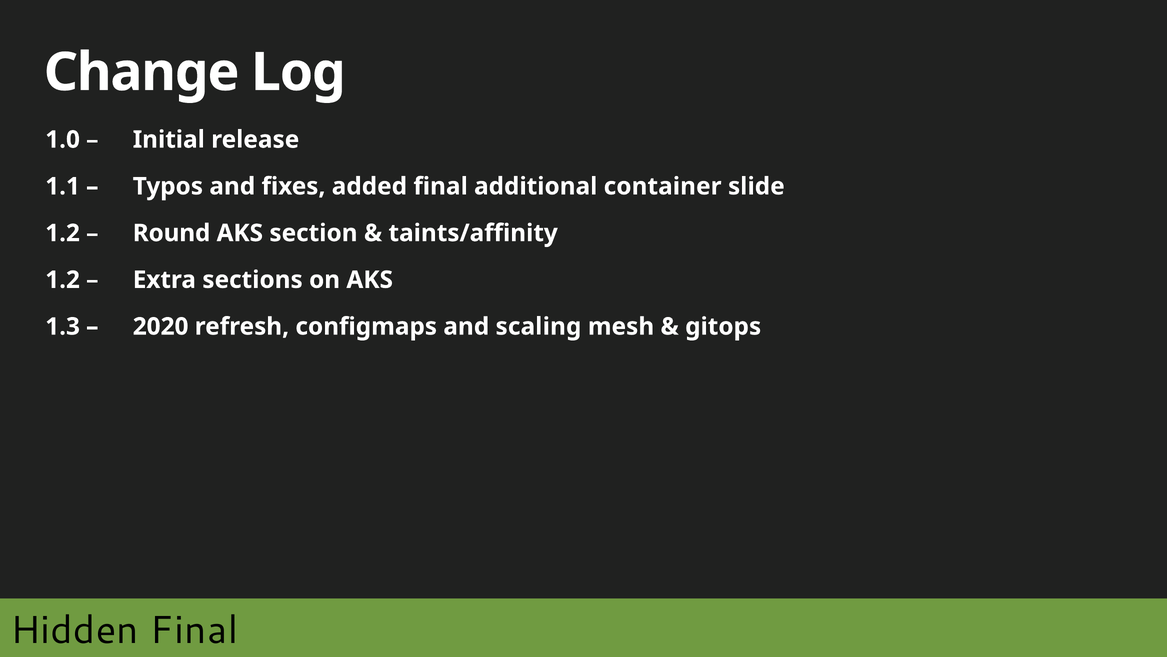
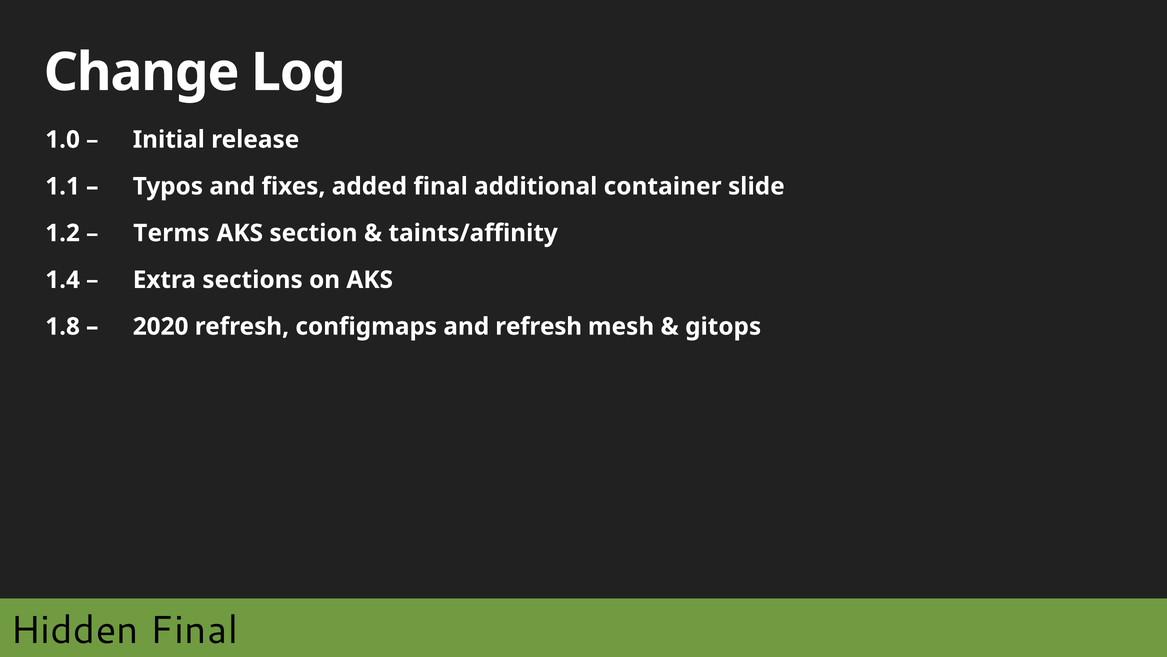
Round: Round -> Terms
1.2 at (63, 280): 1.2 -> 1.4
1.3: 1.3 -> 1.8
and scaling: scaling -> refresh
